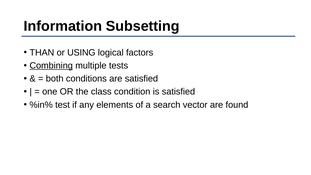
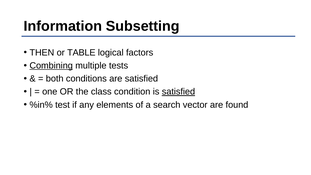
THAN: THAN -> THEN
USING: USING -> TABLE
satisfied at (178, 92) underline: none -> present
